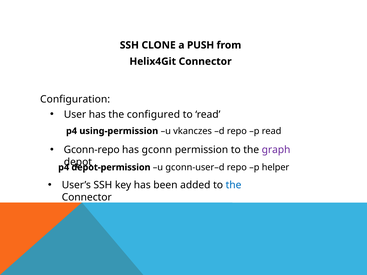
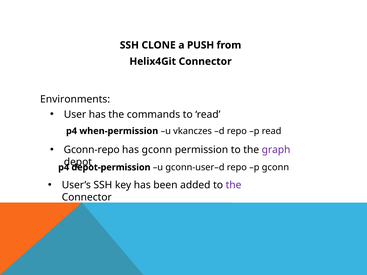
Configuration: Configuration -> Environments
configured: configured -> commands
using-permission: using-permission -> when-permission
p helper: helper -> gconn
the at (234, 185) colour: blue -> purple
